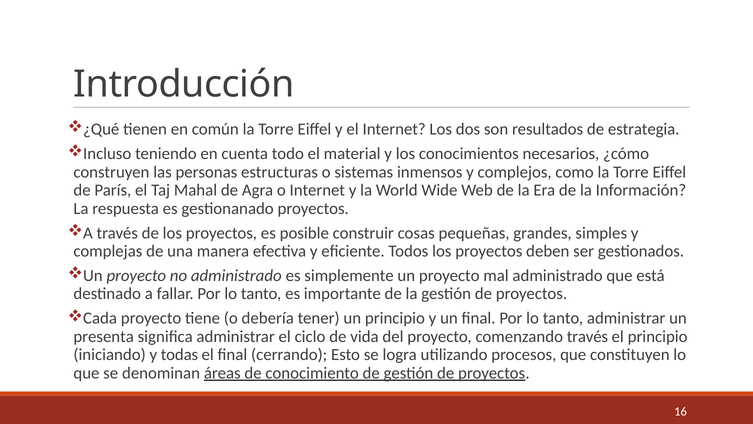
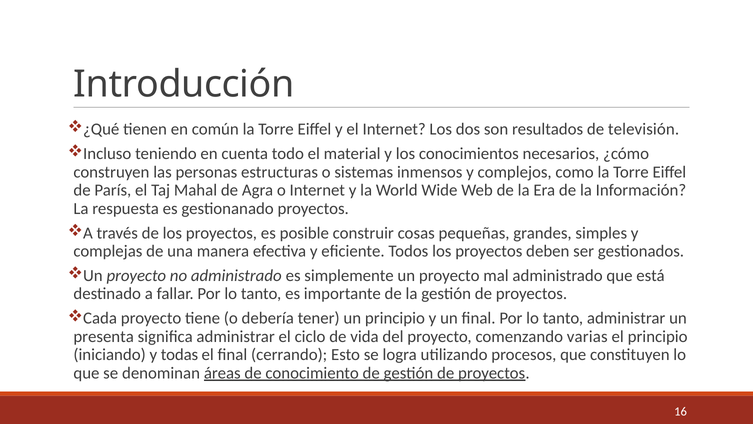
estrategia: estrategia -> televisión
comenzando través: través -> varias
